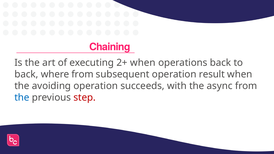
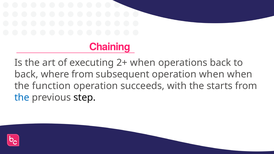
operation result: result -> when
avoiding: avoiding -> function
async: async -> starts
step colour: red -> black
